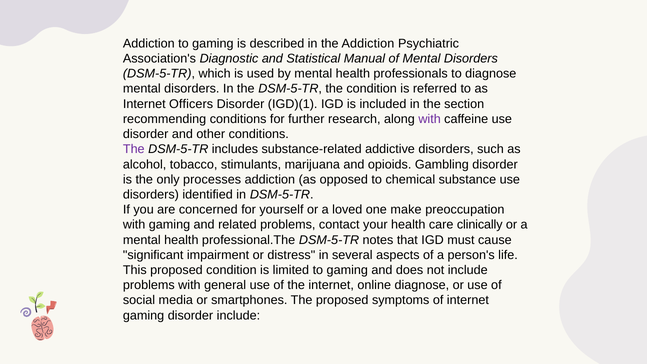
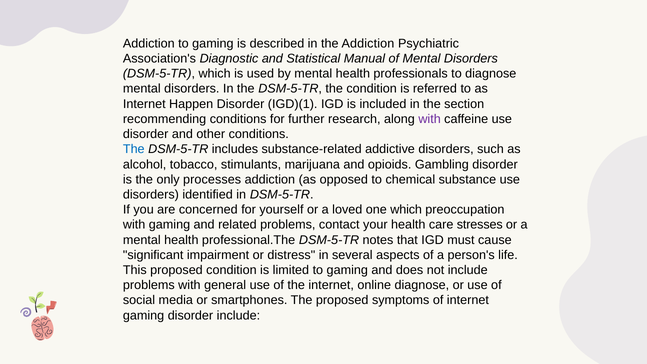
Officers: Officers -> Happen
The at (134, 149) colour: purple -> blue
one make: make -> which
clinically: clinically -> stresses
